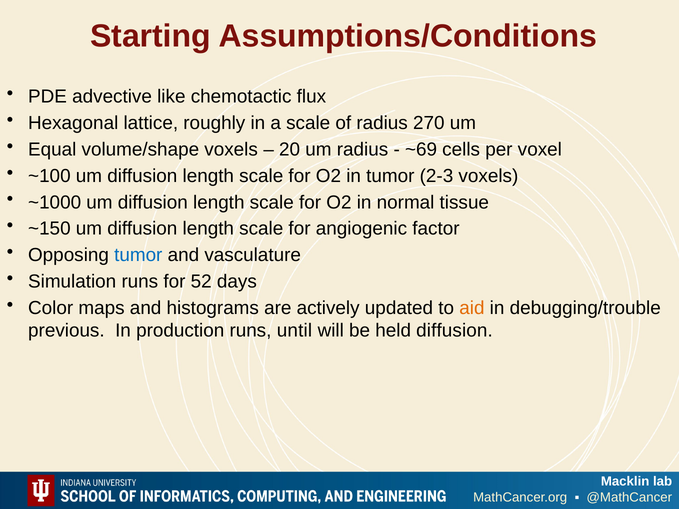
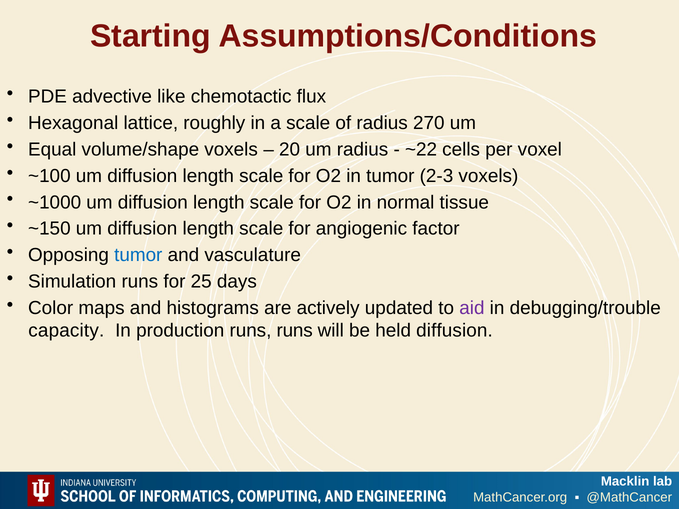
~69: ~69 -> ~22
52: 52 -> 25
aid colour: orange -> purple
previous: previous -> capacity
runs until: until -> runs
